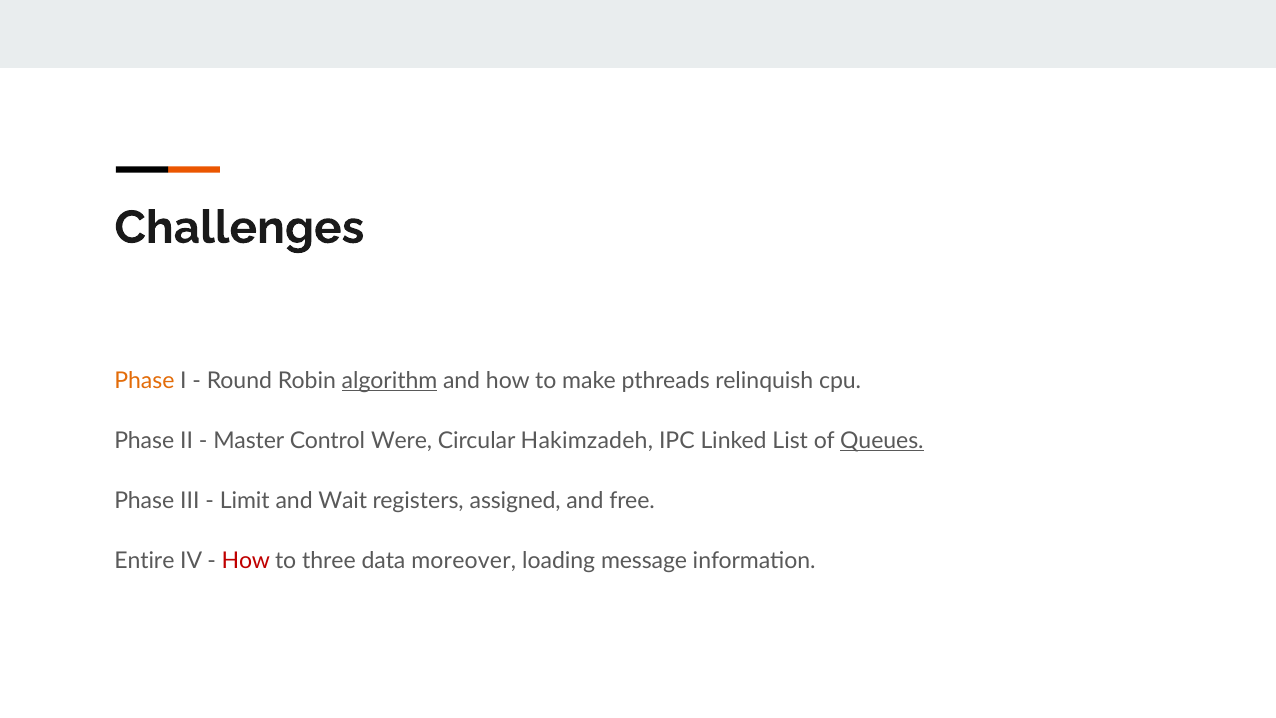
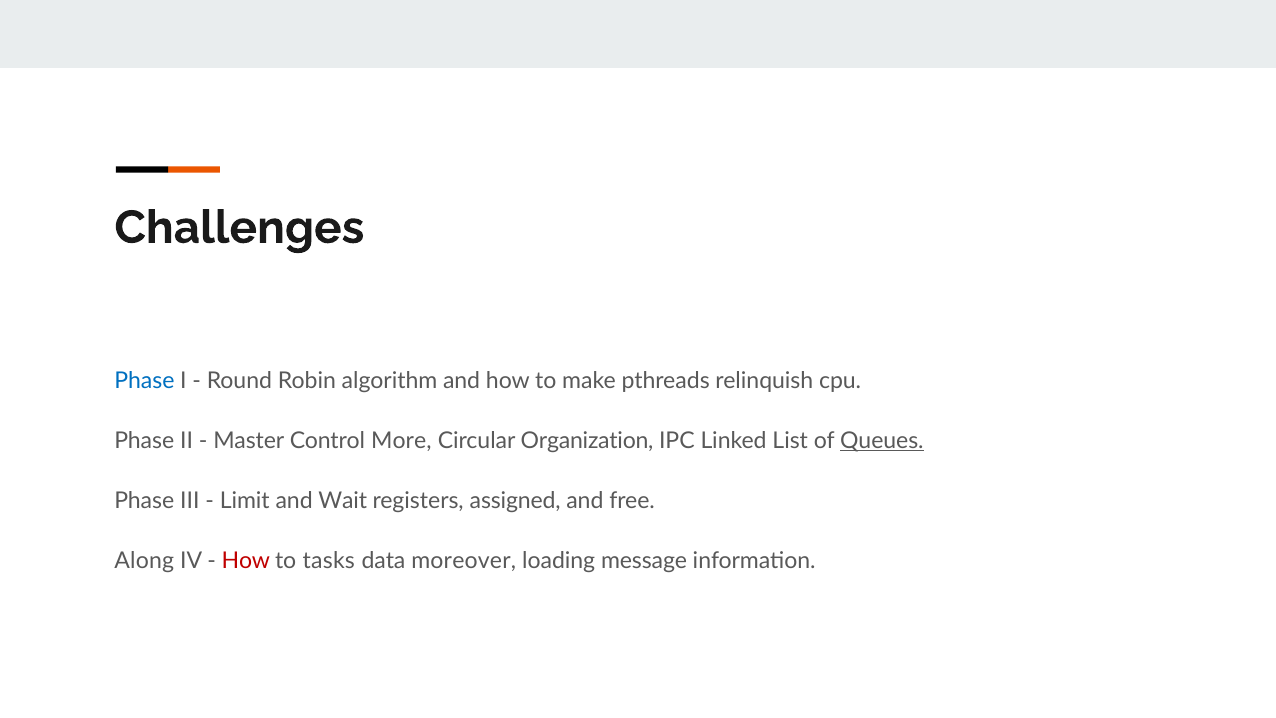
Phase at (144, 381) colour: orange -> blue
algorithm underline: present -> none
Were: Were -> More
Hakimzadeh: Hakimzadeh -> Organization
Entire: Entire -> Along
three: three -> tasks
